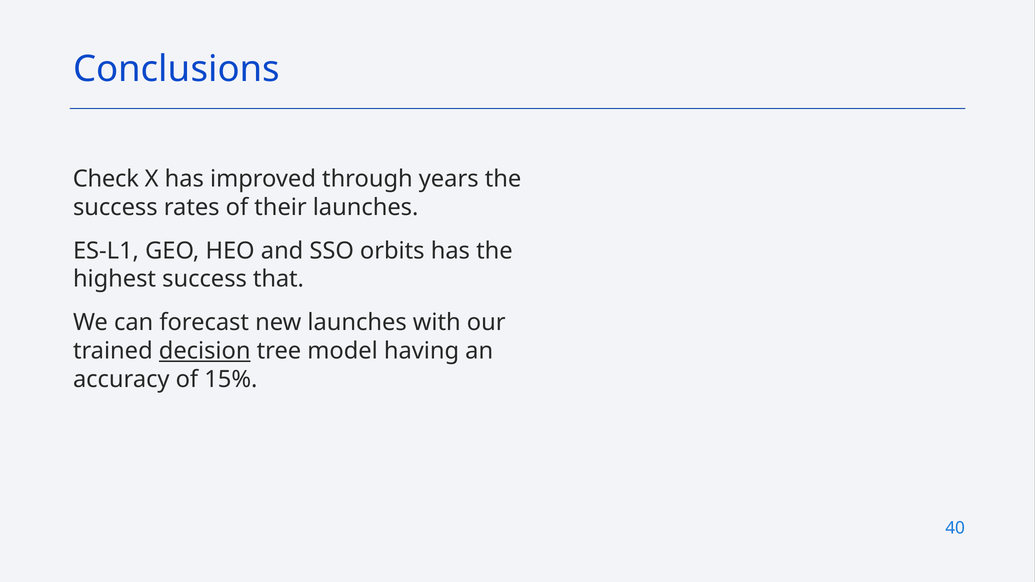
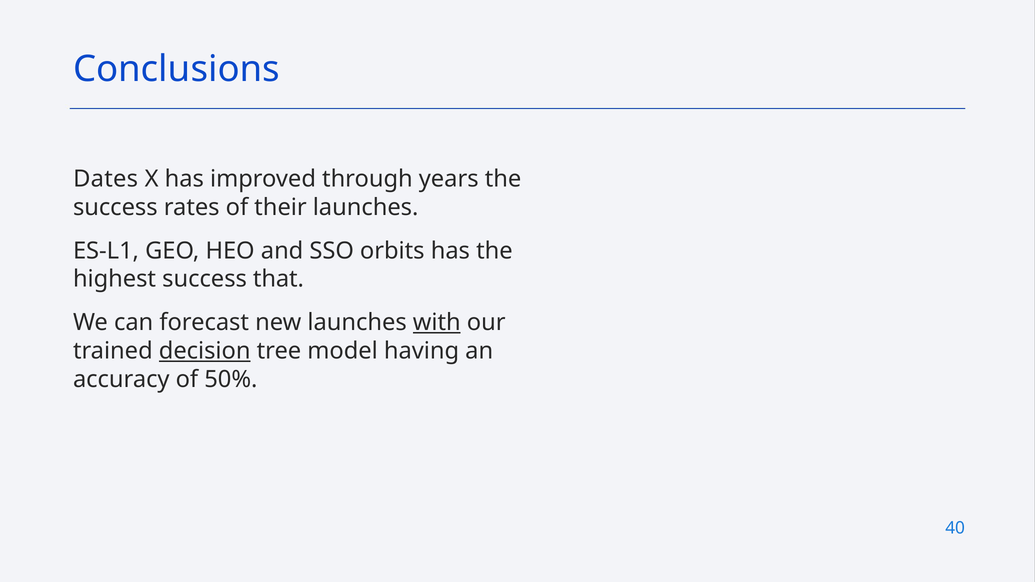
Check: Check -> Dates
with underline: none -> present
15%: 15% -> 50%
